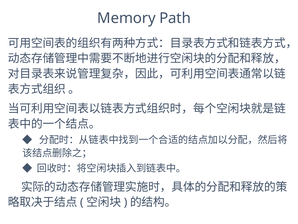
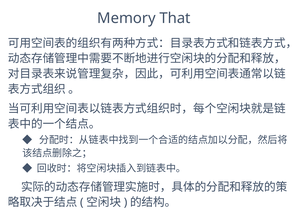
Path: Path -> That
